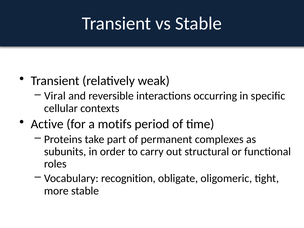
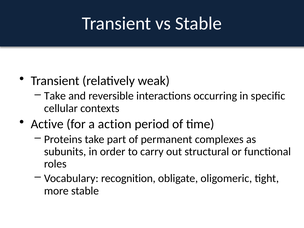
Viral at (55, 96): Viral -> Take
motifs: motifs -> action
